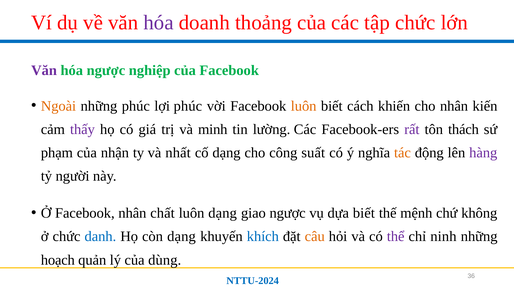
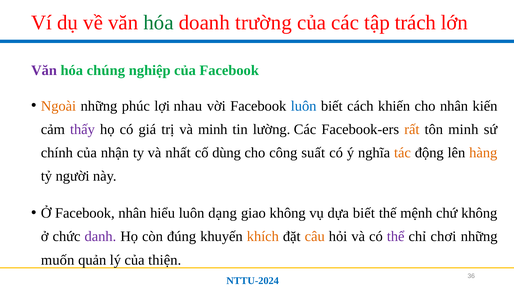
hóa at (159, 23) colour: purple -> green
thoảng: thoảng -> trường
tập chức: chức -> trách
hóa ngược: ngược -> chúng
lợi phúc: phúc -> nhau
luôn at (304, 106) colour: orange -> blue
rất colour: purple -> orange
tôn thách: thách -> minh
phạm: phạm -> chính
cố dạng: dạng -> dùng
hàng colour: purple -> orange
chất: chất -> hiểu
giao ngược: ngược -> không
danh colour: blue -> purple
còn dạng: dạng -> đúng
khích colour: blue -> orange
ninh: ninh -> chơi
hoạch: hoạch -> muốn
dùng: dùng -> thiện
